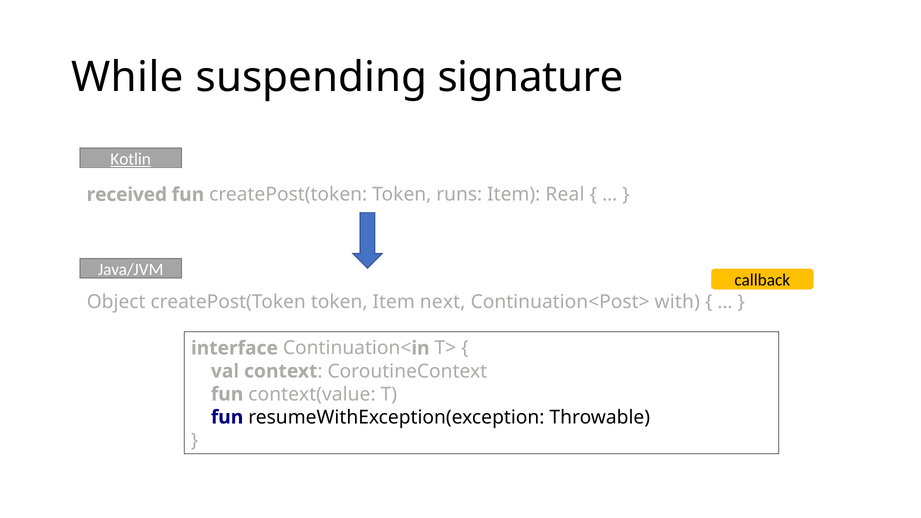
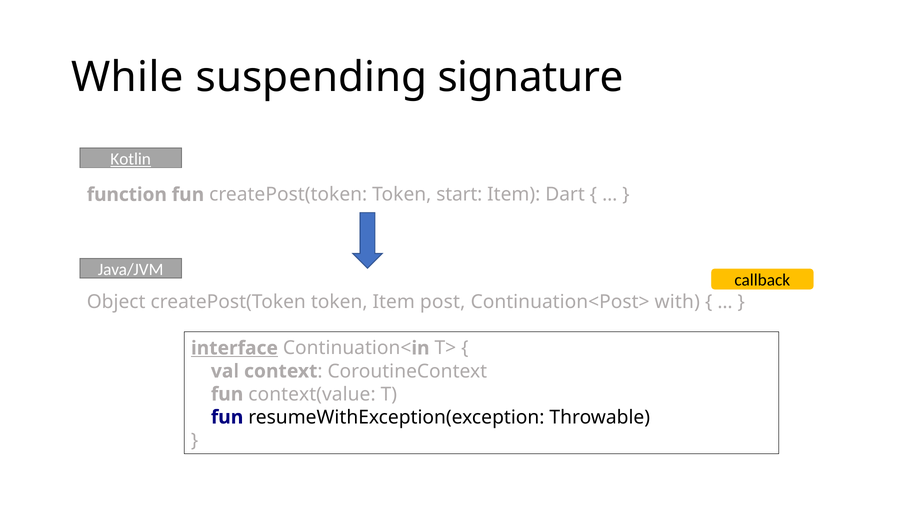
received: received -> function
runs: runs -> start
Real: Real -> Dart
next: next -> post
interface underline: none -> present
